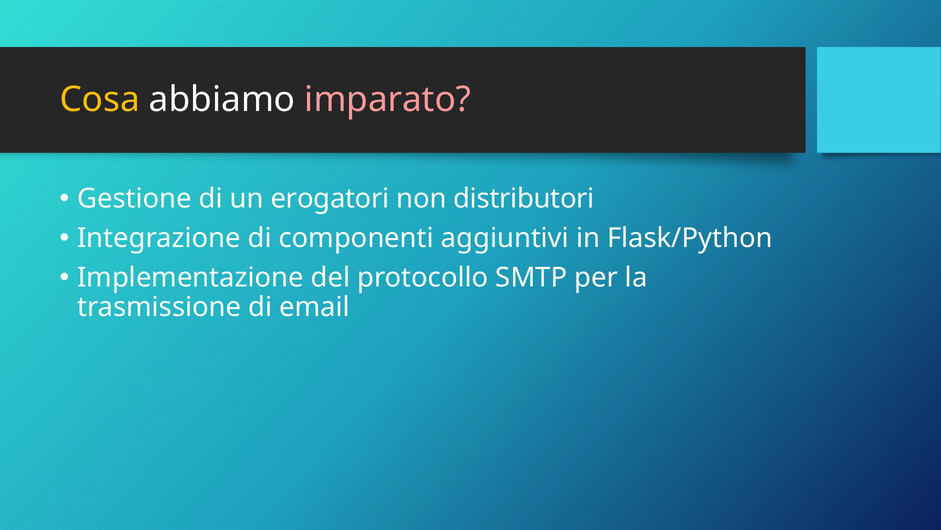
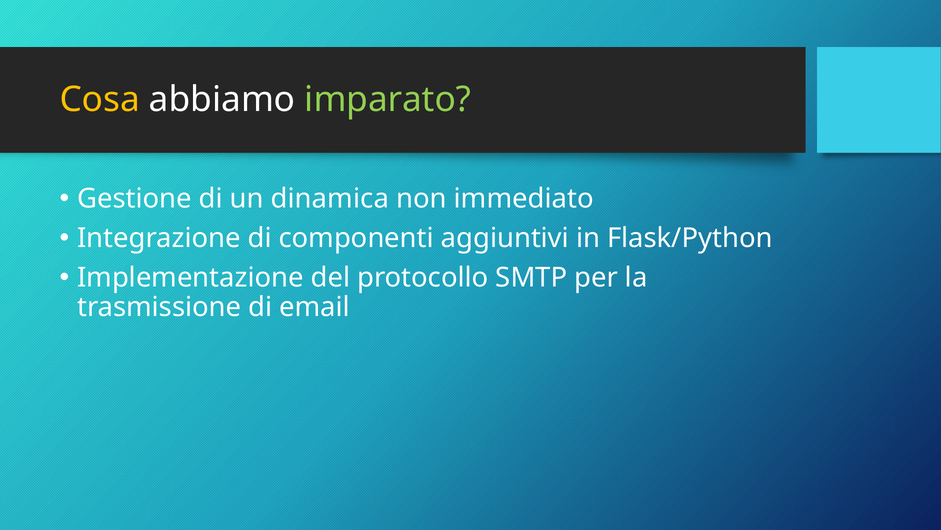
imparato colour: pink -> light green
erogatori: erogatori -> dinamica
distributori: distributori -> immediato
